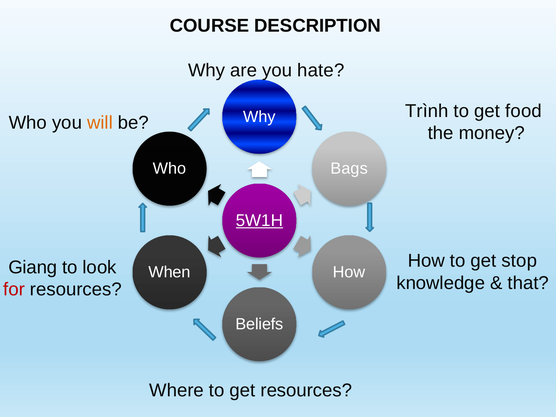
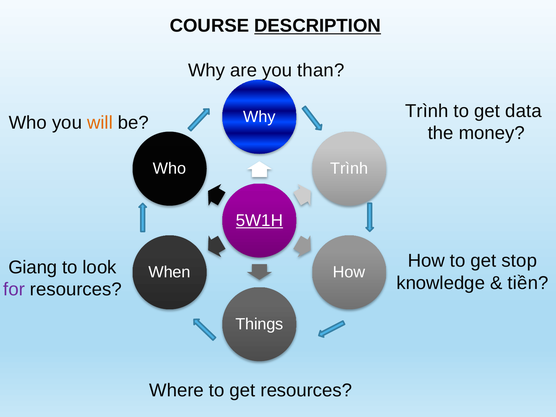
DESCRIPTION underline: none -> present
hate: hate -> than
food: food -> data
Bags at (349, 169): Bags -> Trình
that: that -> tiền
for colour: red -> purple
Beliefs: Beliefs -> Things
